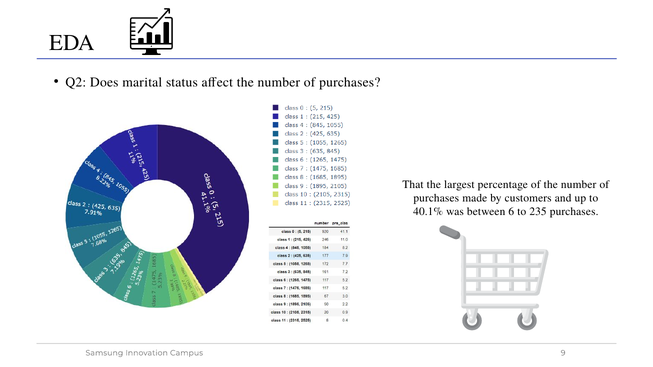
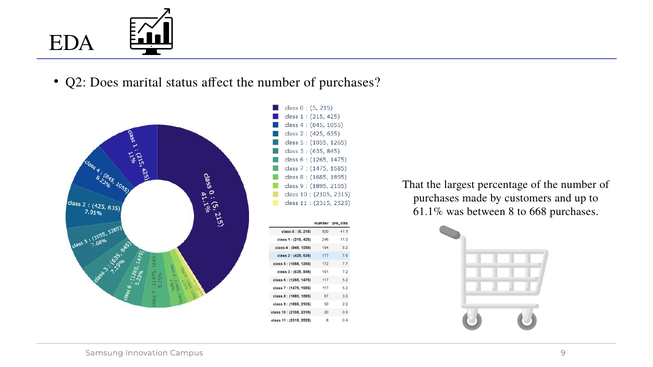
40.1%: 40.1% -> 61.1%
6: 6 -> 8
235: 235 -> 668
